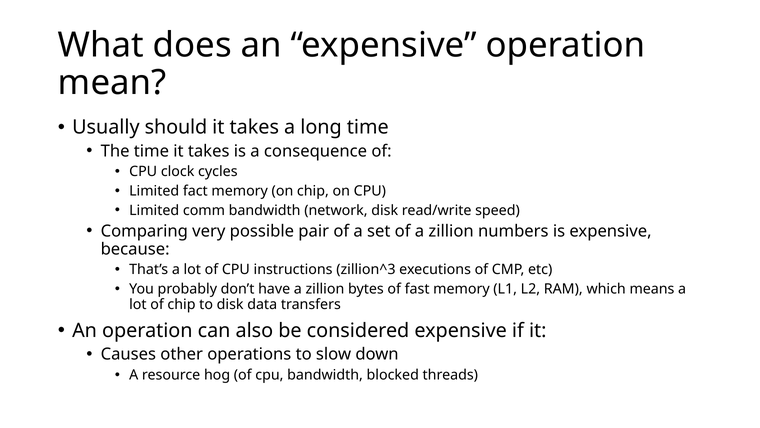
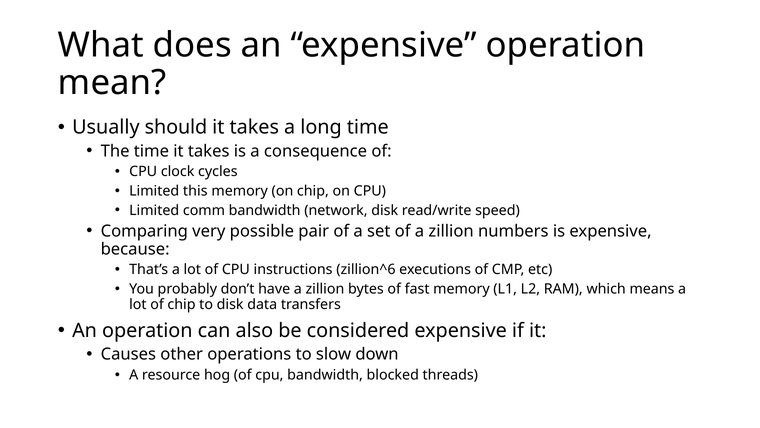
fact: fact -> this
zillion^3: zillion^3 -> zillion^6
